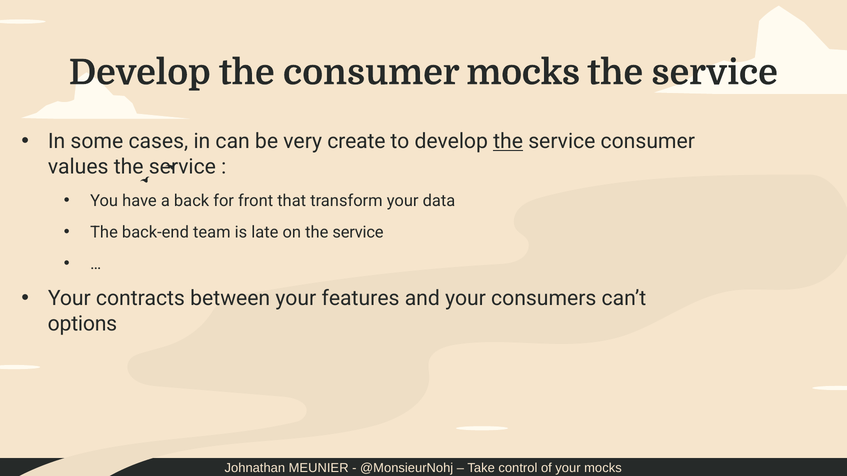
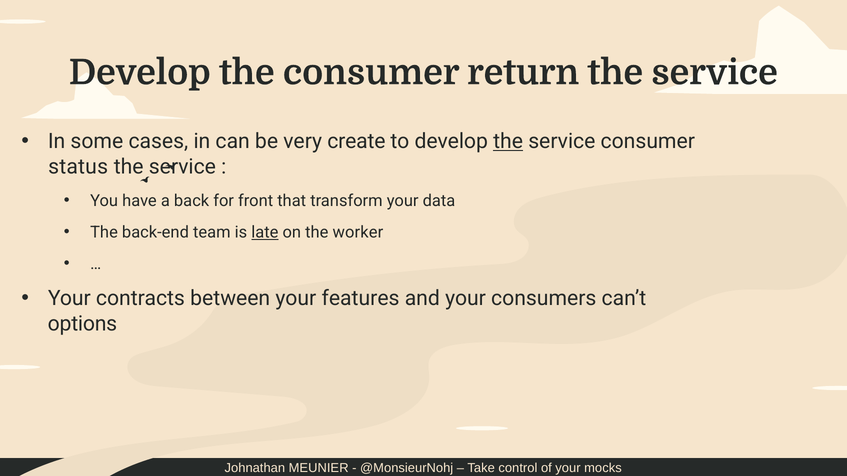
consumer mocks: mocks -> return
values: values -> status
late underline: none -> present
on the service: service -> worker
